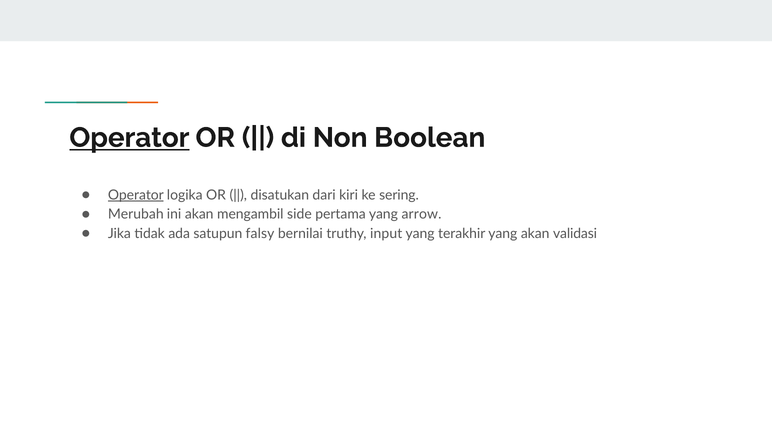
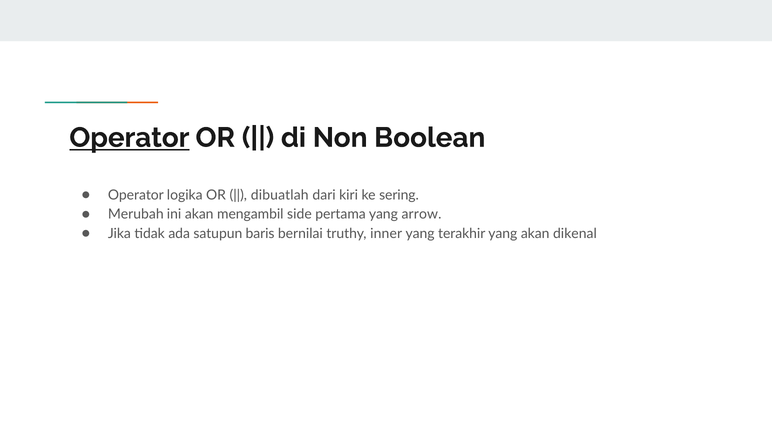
Operator at (136, 195) underline: present -> none
disatukan: disatukan -> dibuatlah
falsy: falsy -> baris
input: input -> inner
validasi: validasi -> dikenal
